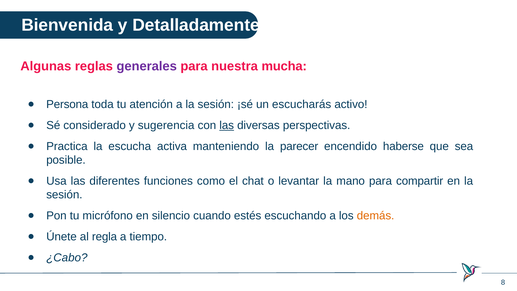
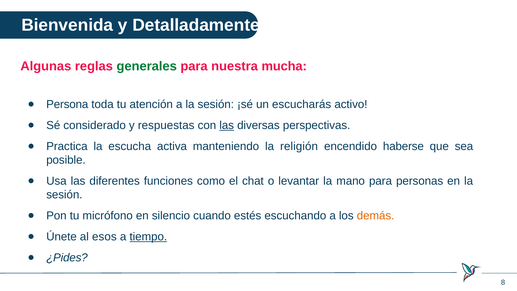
generales colour: purple -> green
sugerencia: sugerencia -> respuestas
parecer: parecer -> religión
compartir: compartir -> personas
regla: regla -> esos
tiempo underline: none -> present
¿Cabo: ¿Cabo -> ¿Pides
